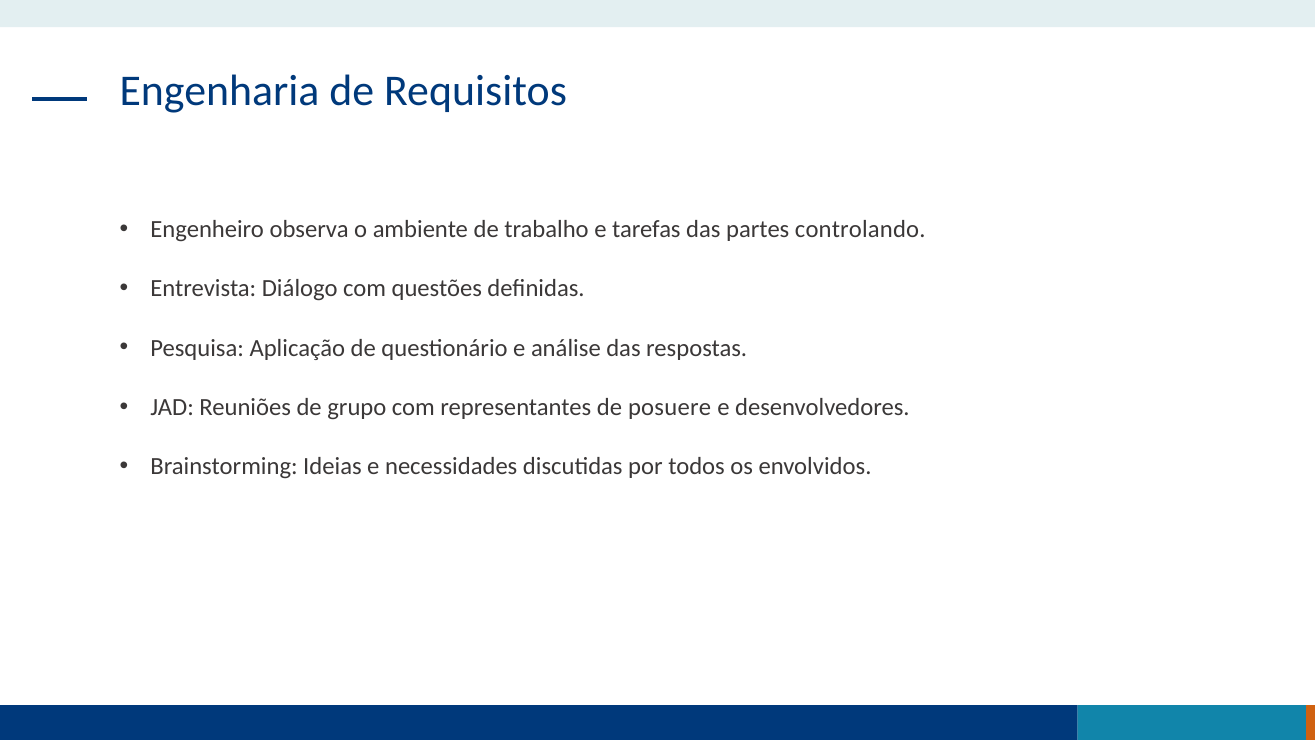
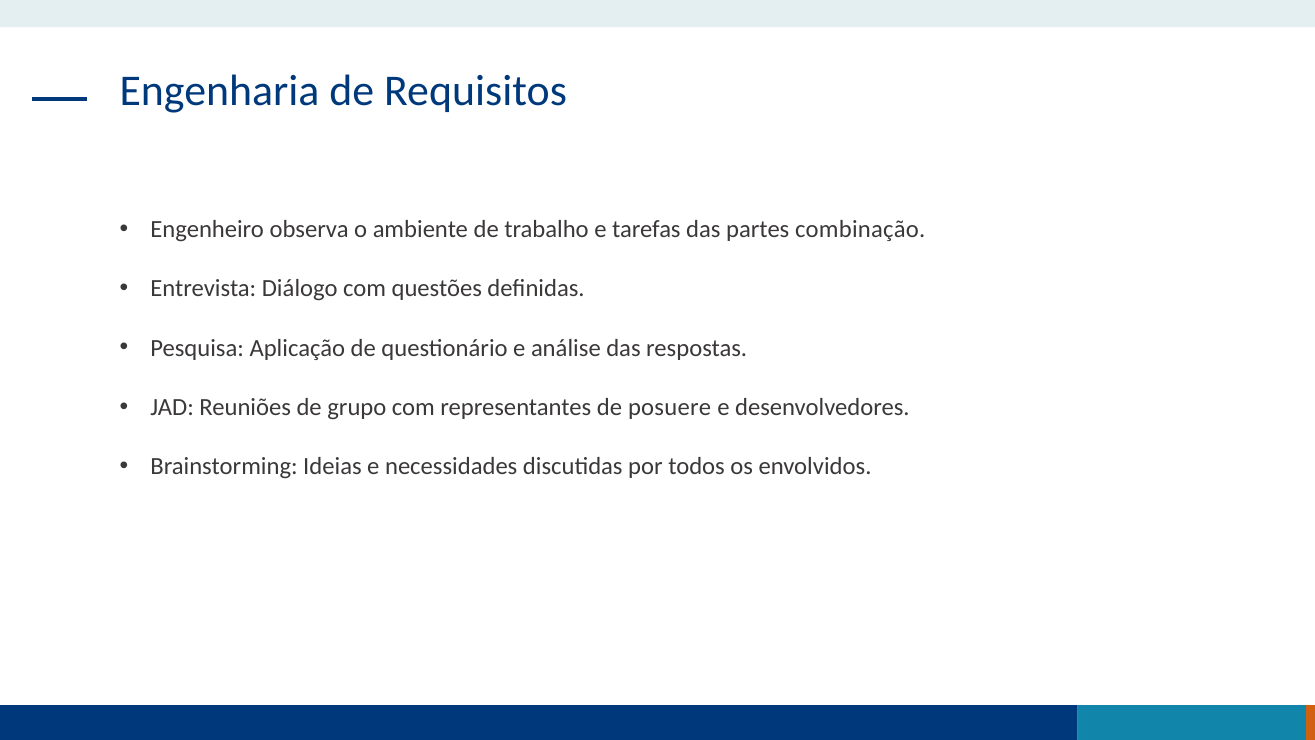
controlando: controlando -> combinação
